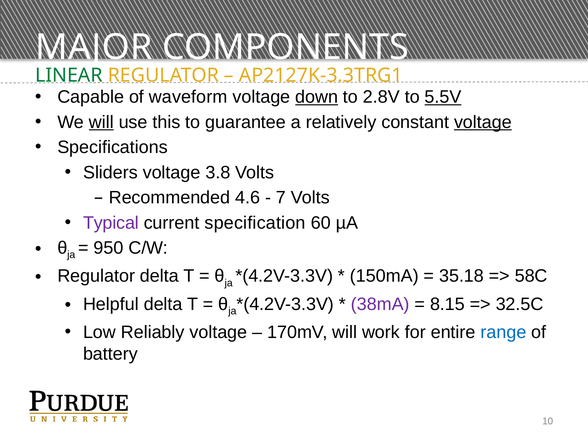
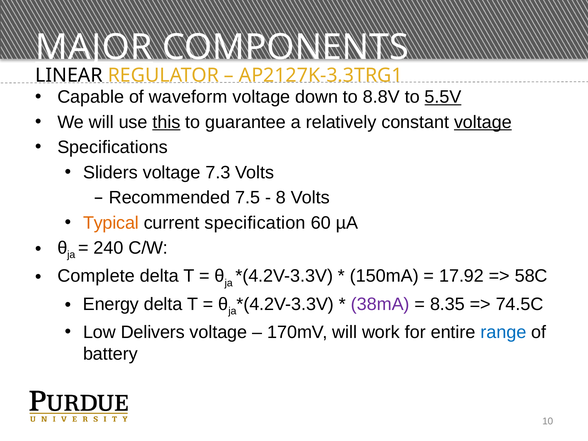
LINEAR colour: green -> black
down underline: present -> none
2.8V: 2.8V -> 8.8V
will at (101, 122) underline: present -> none
this underline: none -> present
3.8: 3.8 -> 7.3
4.6: 4.6 -> 7.5
7: 7 -> 8
Typical colour: purple -> orange
950: 950 -> 240
Regulator at (96, 276): Regulator -> Complete
35.18: 35.18 -> 17.92
Helpful: Helpful -> Energy
8.15: 8.15 -> 8.35
32.5C: 32.5C -> 74.5C
Reliably: Reliably -> Delivers
